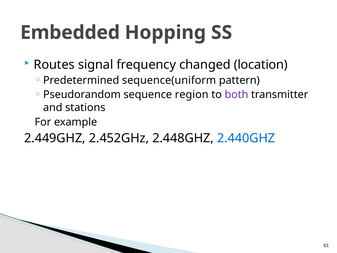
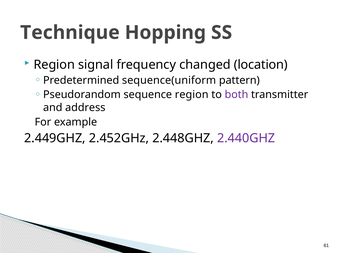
Embedded: Embedded -> Technique
Routes at (54, 65): Routes -> Region
stations: stations -> address
2.440GHZ colour: blue -> purple
